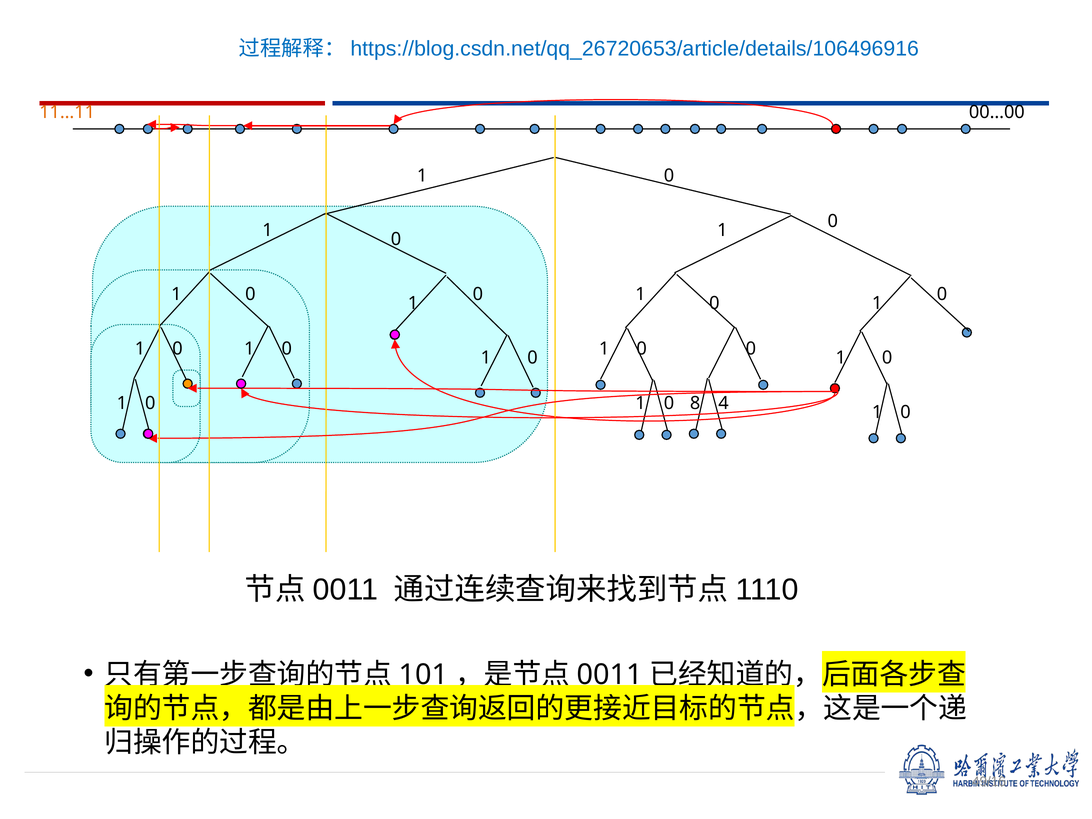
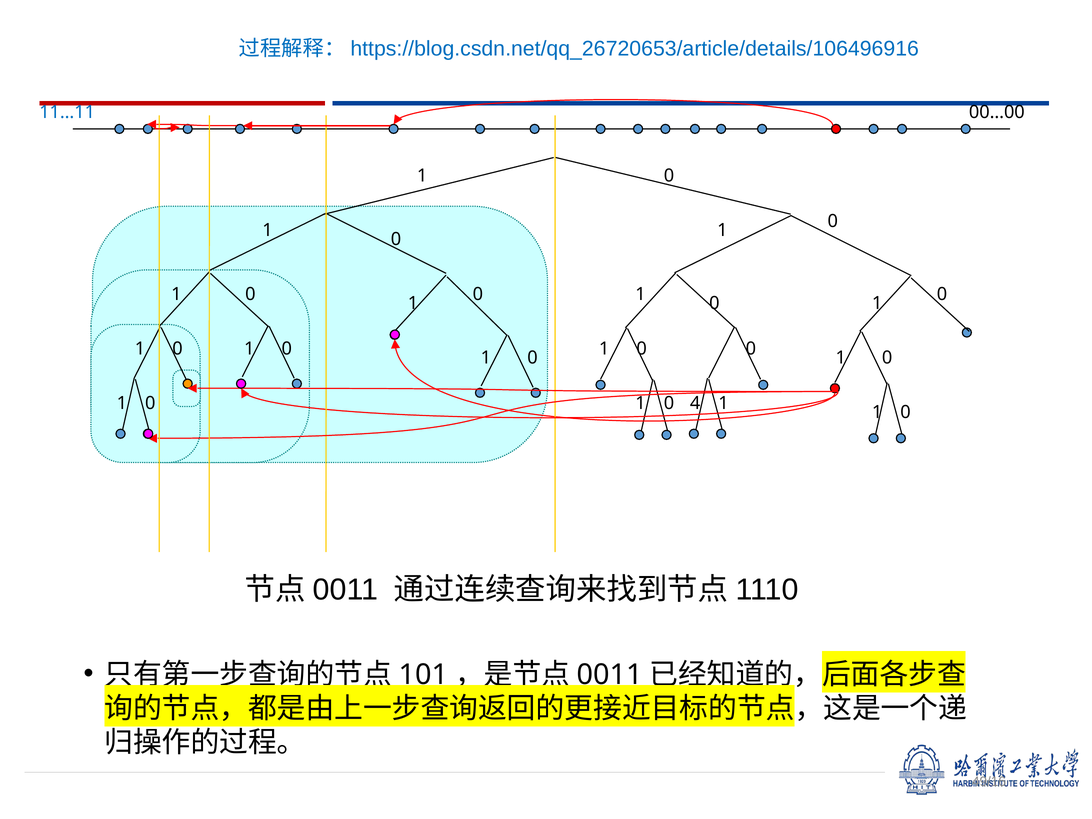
11…11 colour: orange -> blue
8: 8 -> 4
0 4: 4 -> 1
